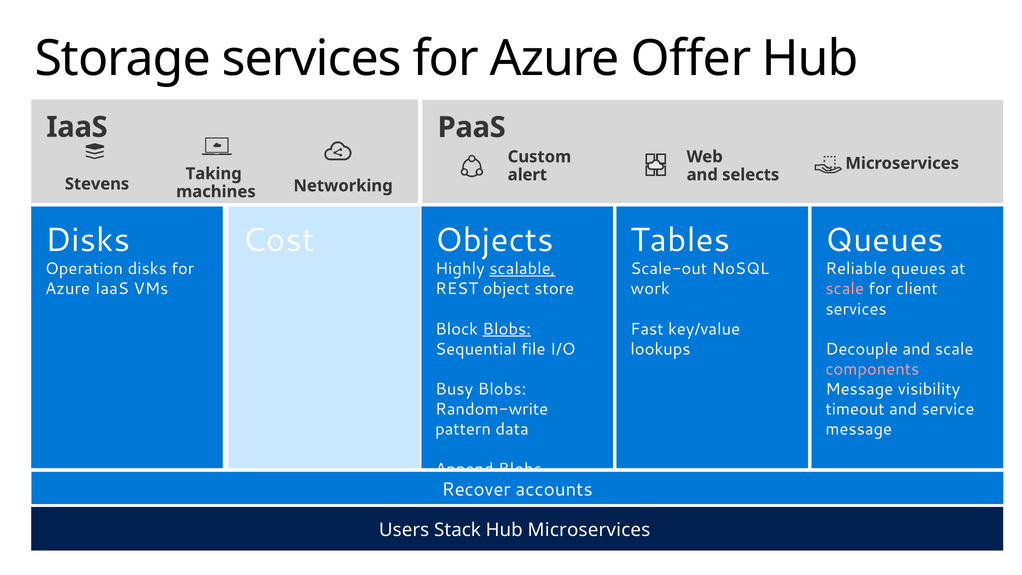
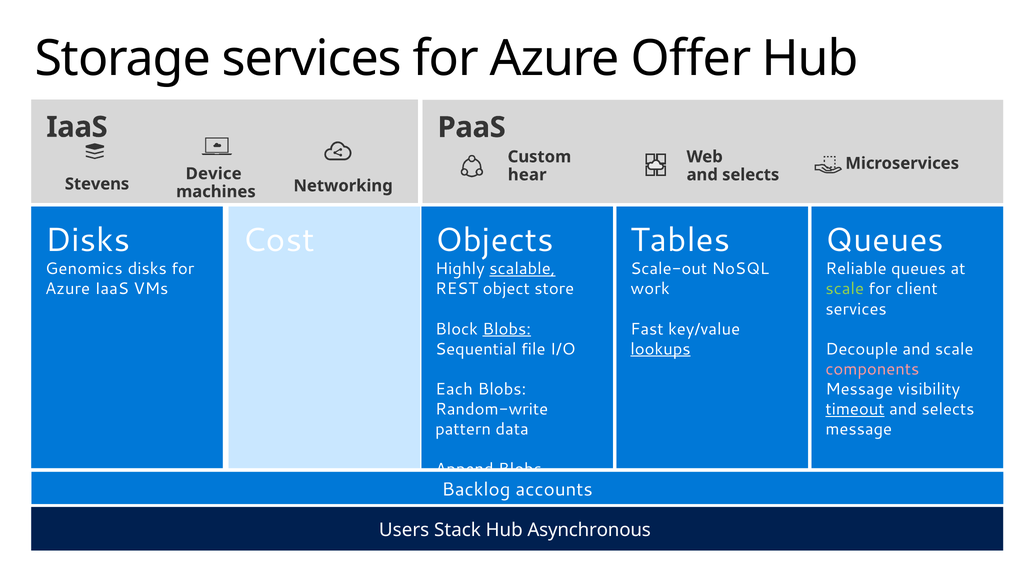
Taking: Taking -> Device
alert: alert -> hear
Operation: Operation -> Genomics
scale at (845, 289) colour: pink -> light green
lookups underline: none -> present
Busy: Busy -> Each
timeout underline: none -> present
service at (948, 409): service -> selects
Recover: Recover -> Backlog
Hub Microservices: Microservices -> Asynchronous
